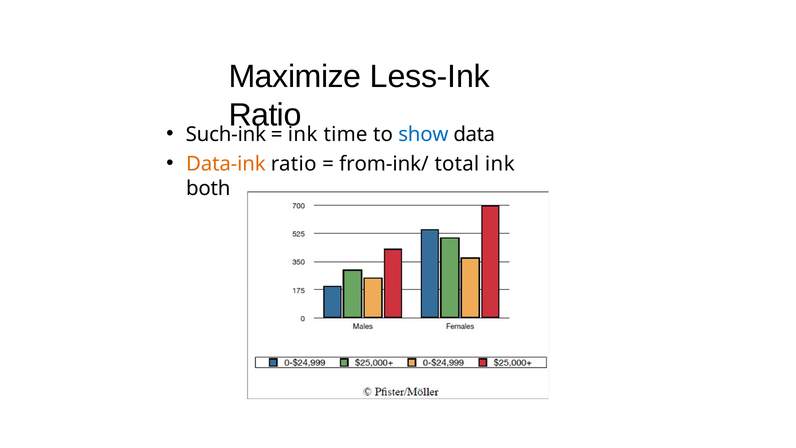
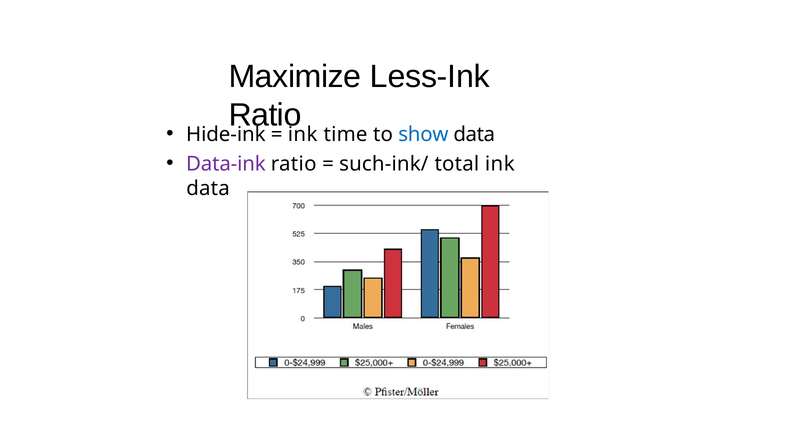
Such‐ink: Such‐ink -> Hide‐ink
Data‐ink colour: orange -> purple
from‐ink/: from‐ink/ -> such‐ink/
both at (208, 188): both -> data
